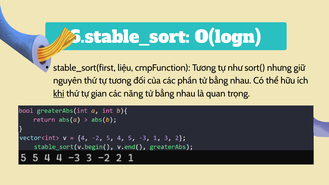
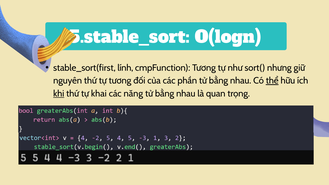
6.stable_sort: 6.stable_sort -> 5.stable_sort
liệu: liệu -> lính
thể underline: none -> present
gian: gian -> khai
